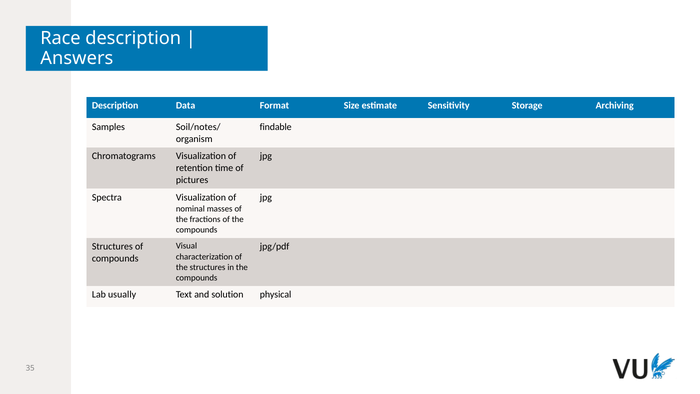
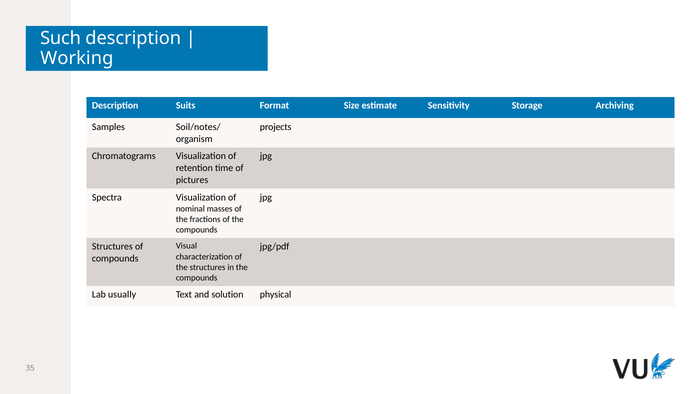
Race: Race -> Such
Answers: Answers -> Working
Data: Data -> Suits
findable: findable -> projects
